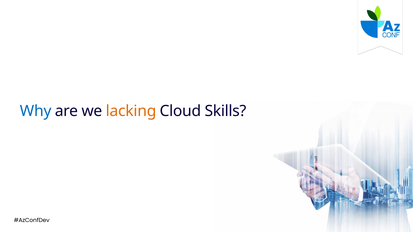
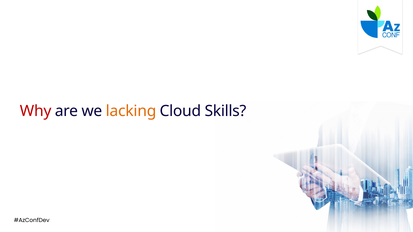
Why colour: blue -> red
